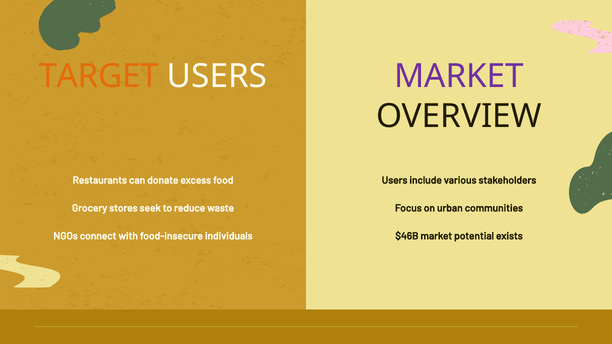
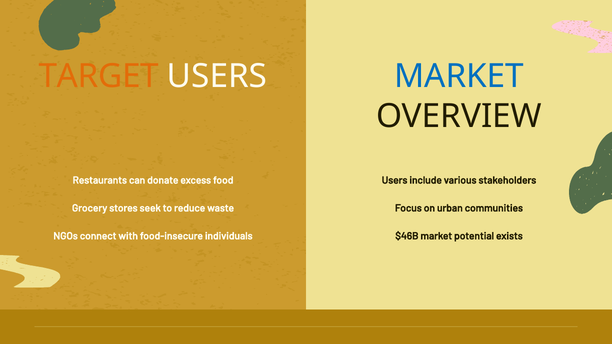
MARKET at (459, 76) colour: purple -> blue
